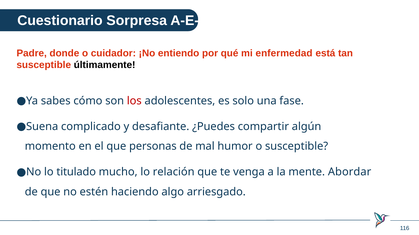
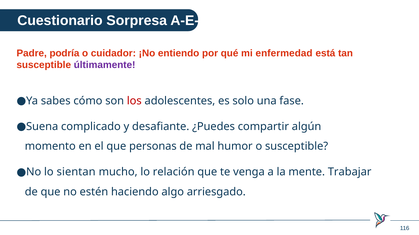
donde: donde -> podría
últimamente colour: black -> purple
titulado: titulado -> sientan
Abordar: Abordar -> Trabajar
